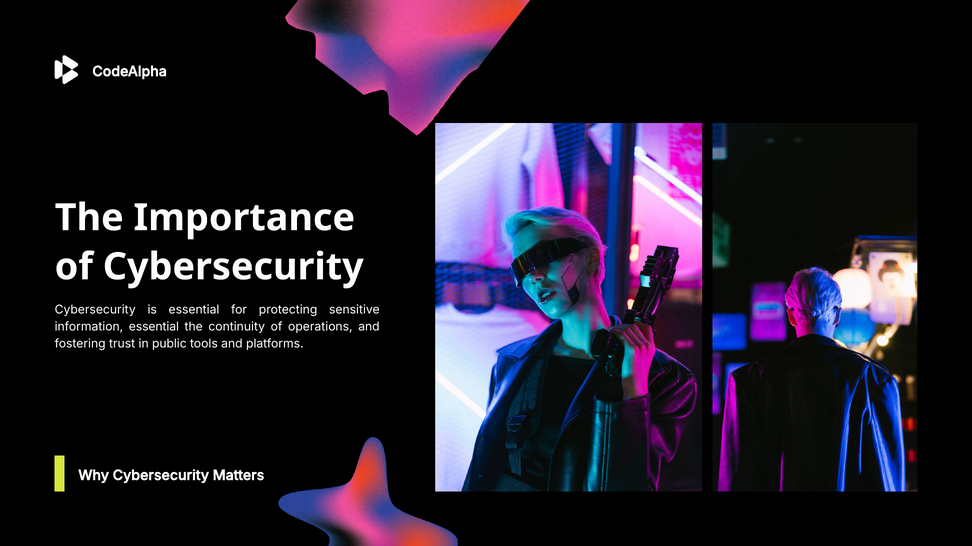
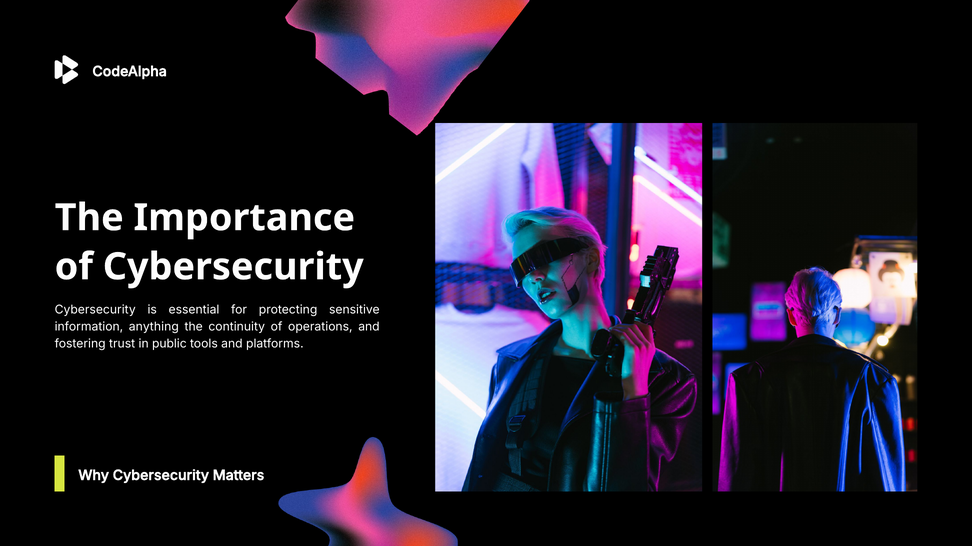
information essential: essential -> anything
